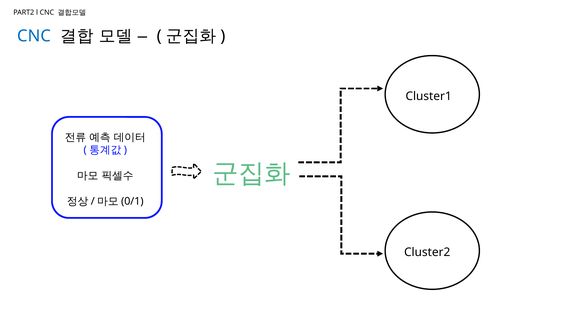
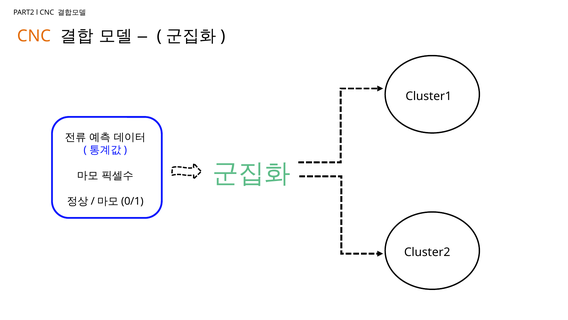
CNC at (34, 36) colour: blue -> orange
